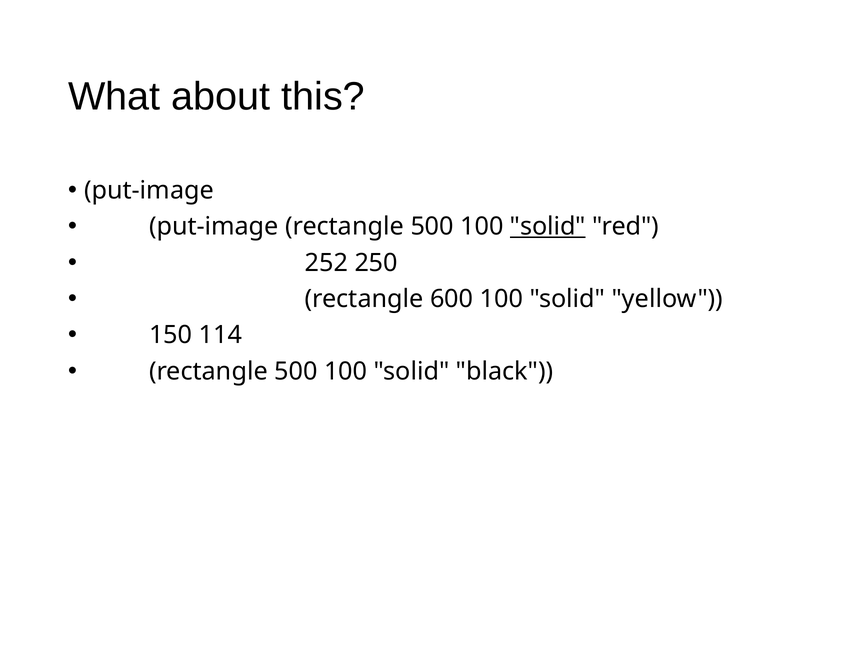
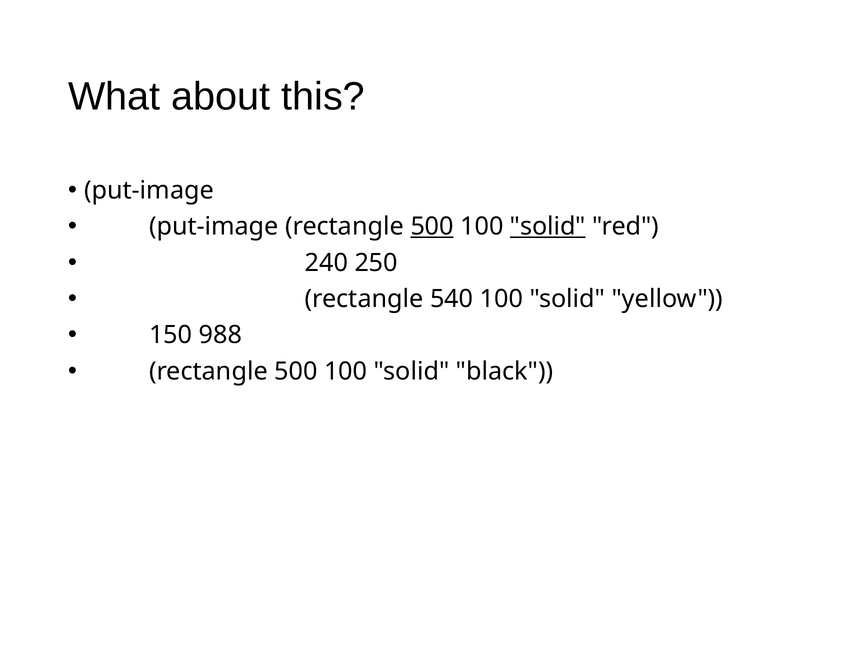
500 at (432, 226) underline: none -> present
252: 252 -> 240
600: 600 -> 540
114: 114 -> 988
